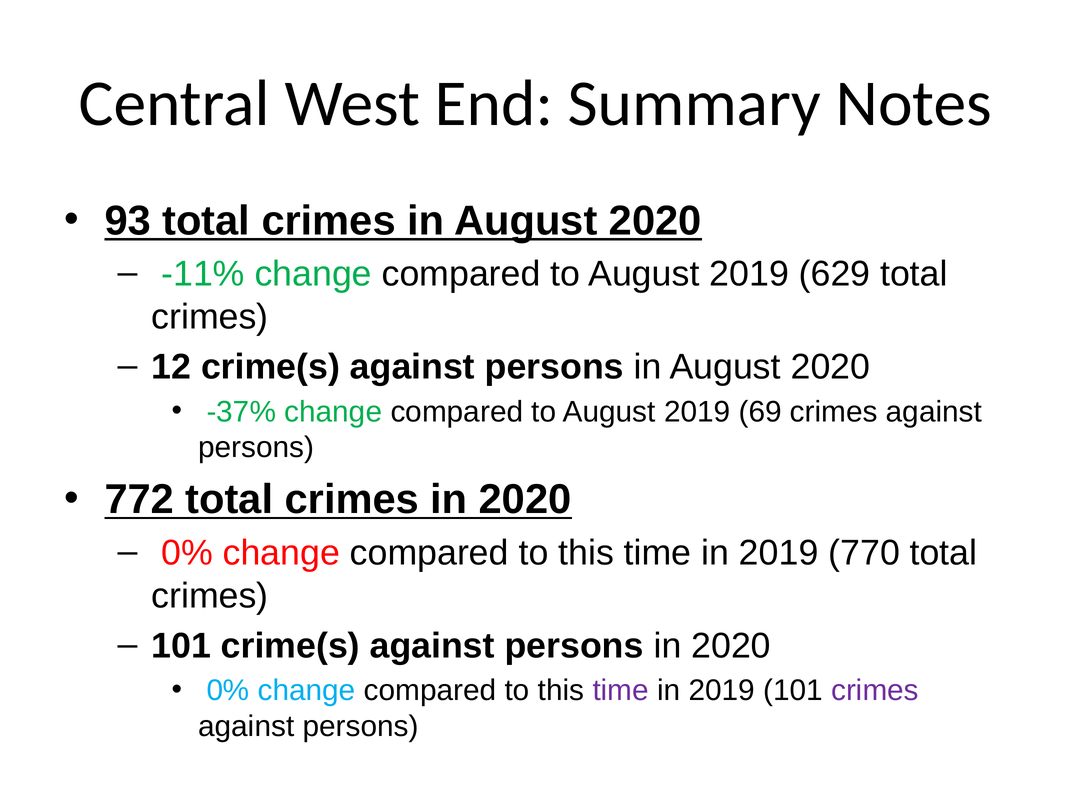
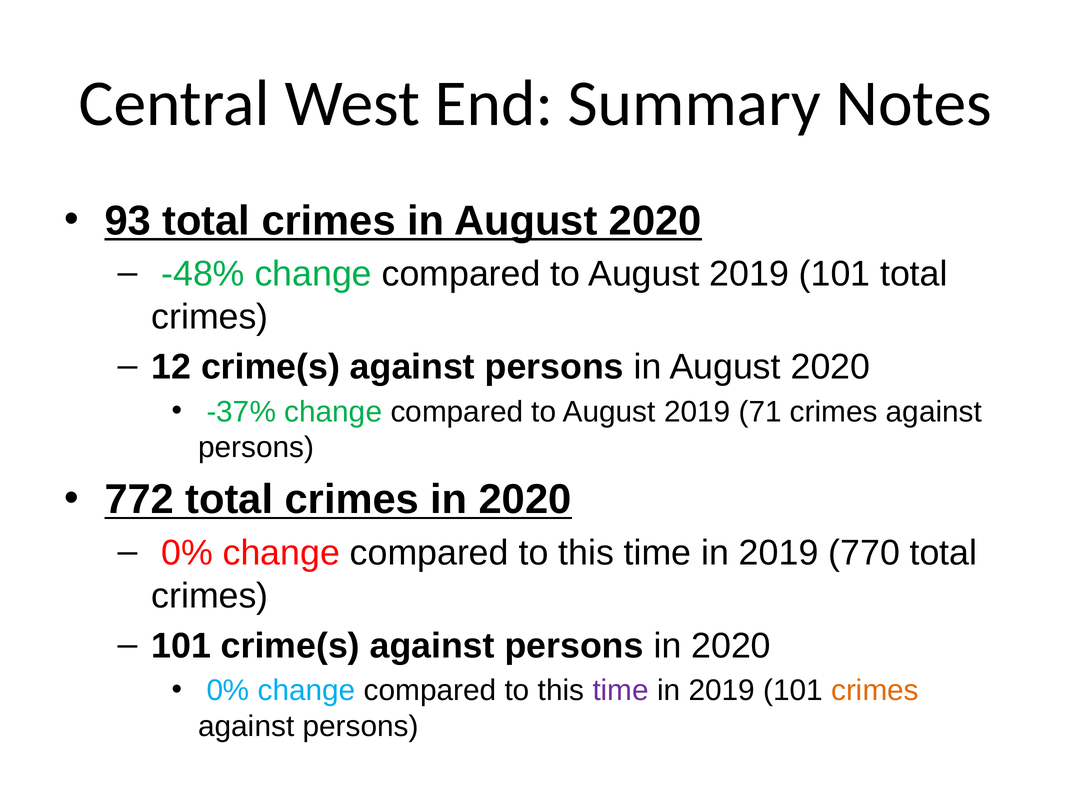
-11%: -11% -> -48%
August 2019 629: 629 -> 101
69: 69 -> 71
crimes at (875, 691) colour: purple -> orange
